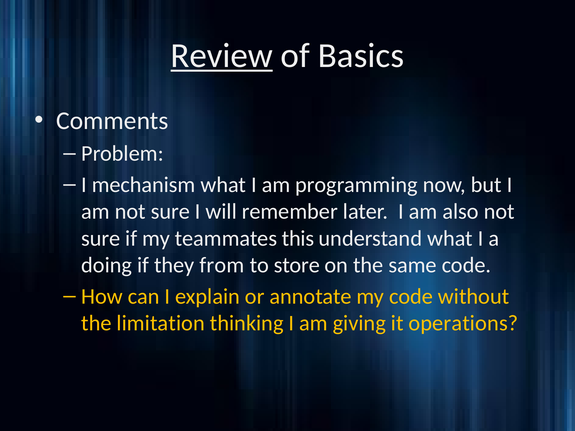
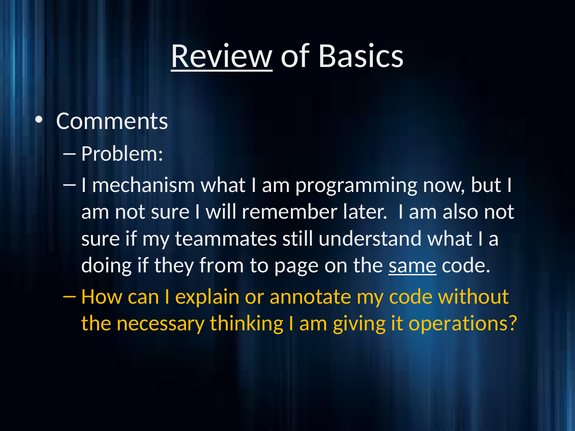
this: this -> still
store: store -> page
same underline: none -> present
limitation: limitation -> necessary
